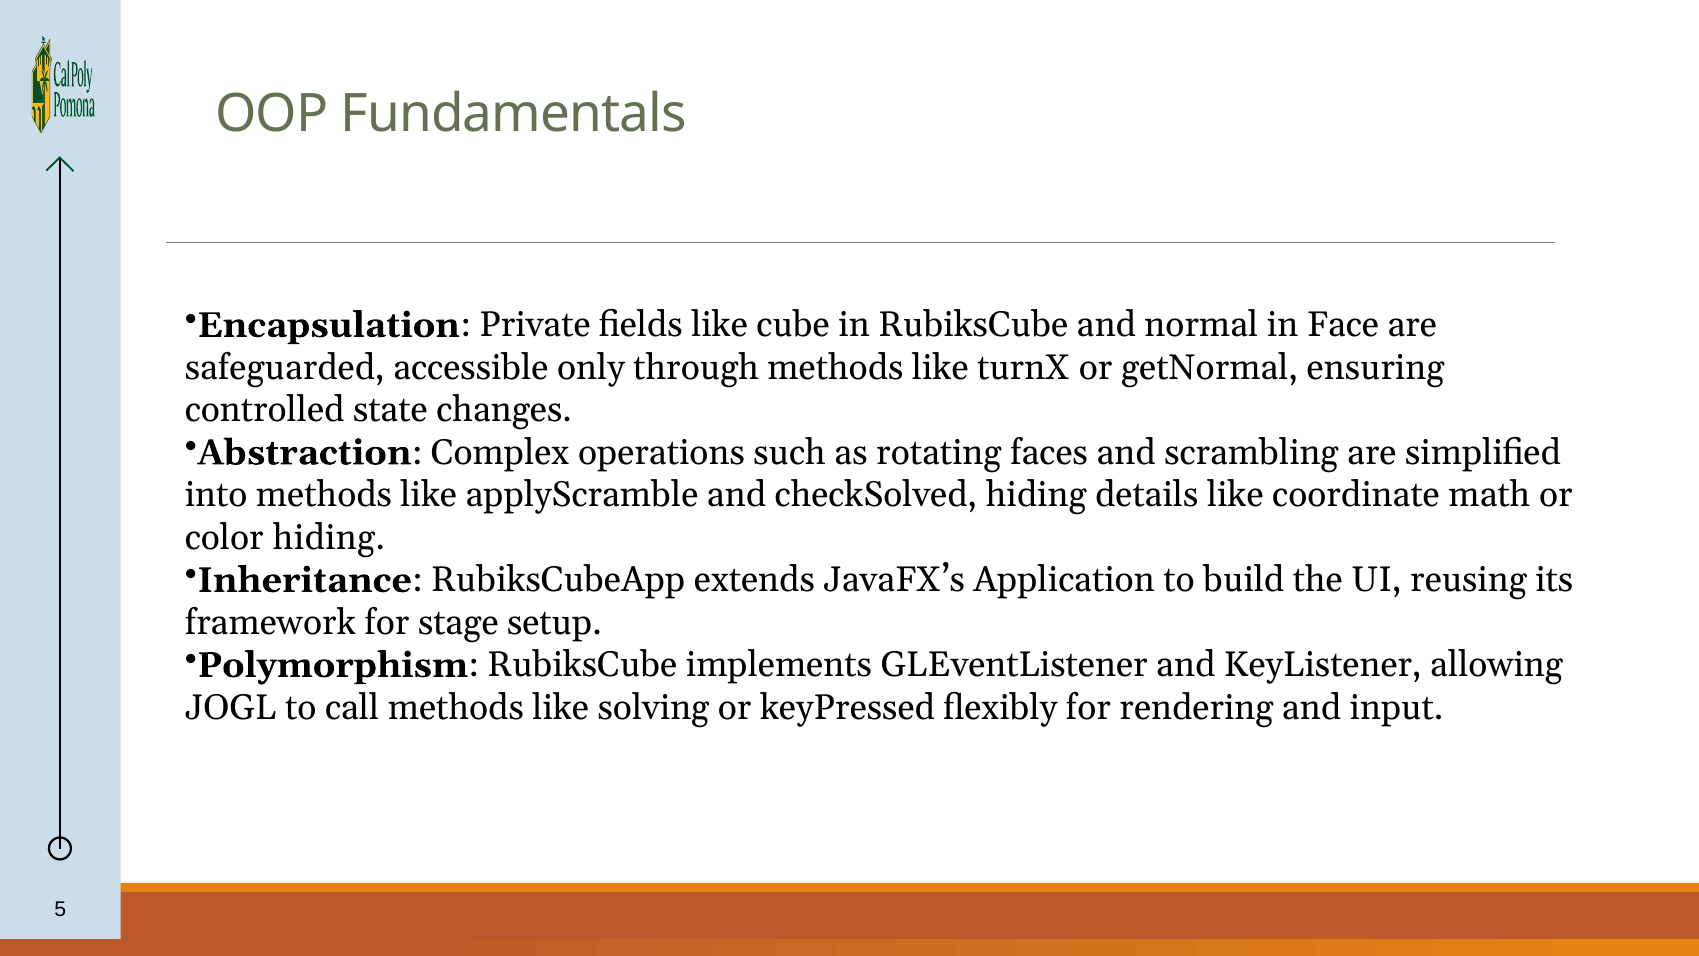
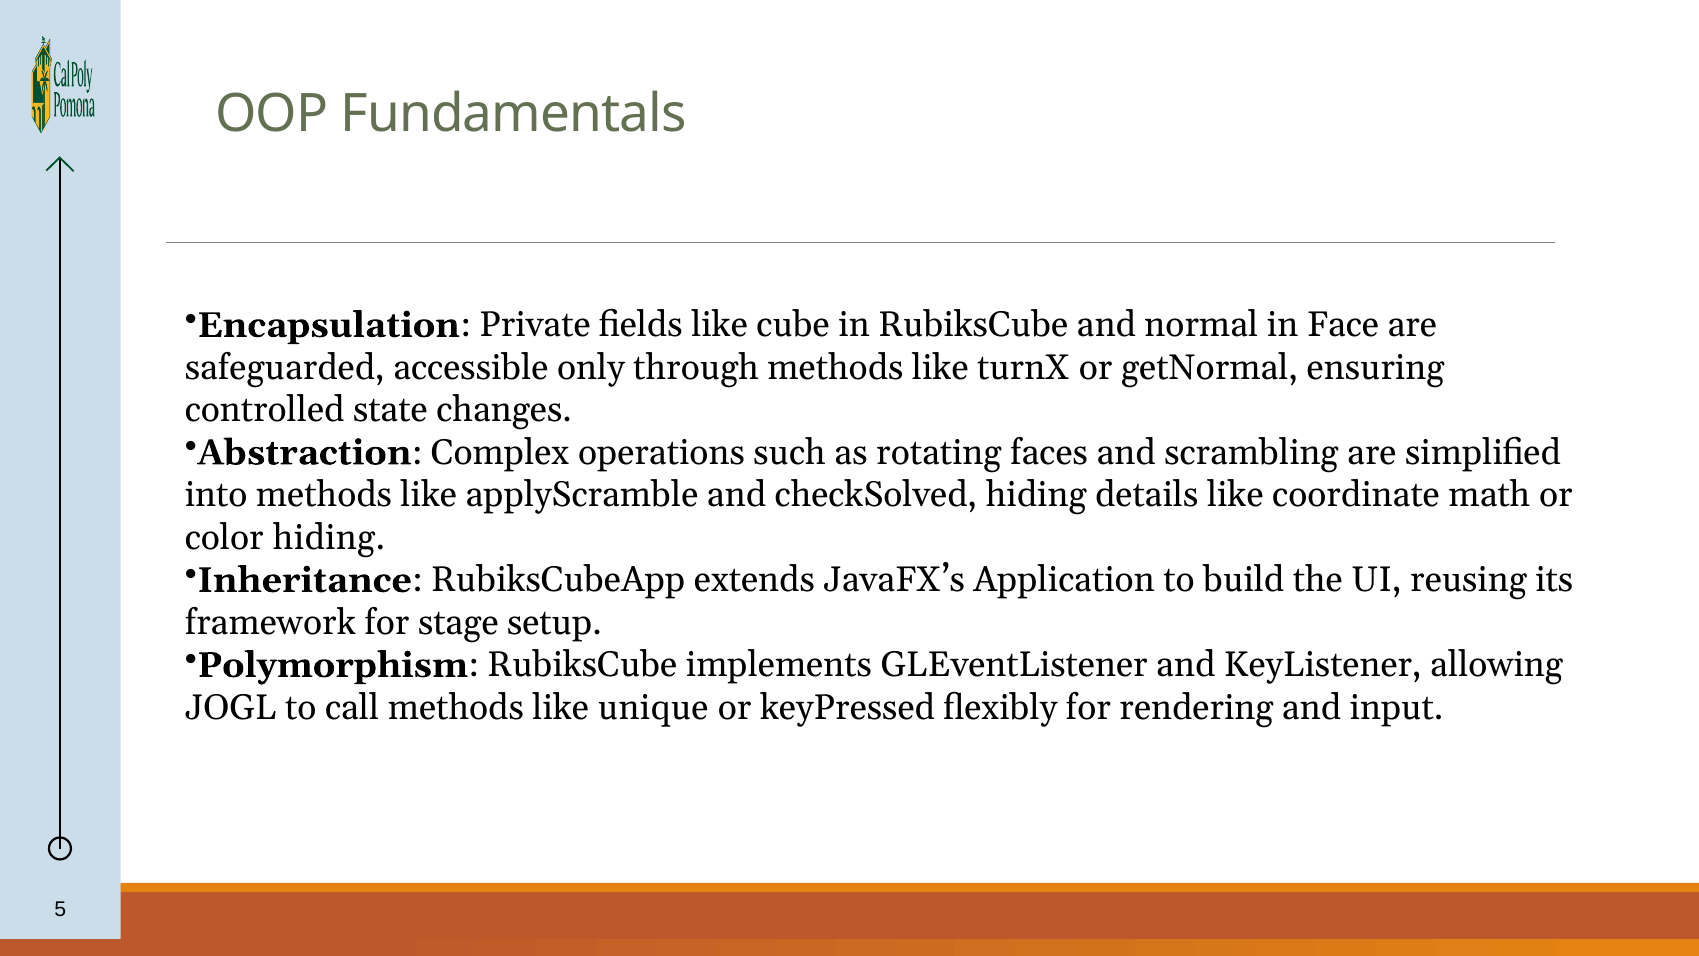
solving: solving -> unique
